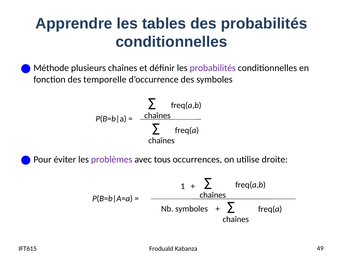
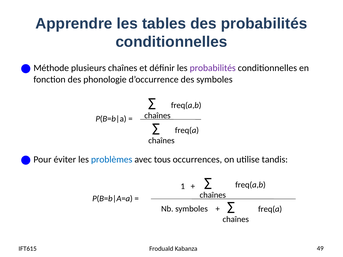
temporelle: temporelle -> phonologie
problèmes colour: purple -> blue
droite: droite -> tandis
